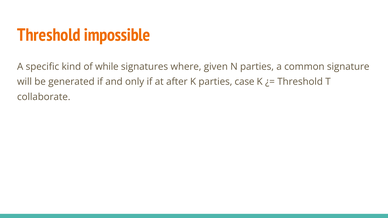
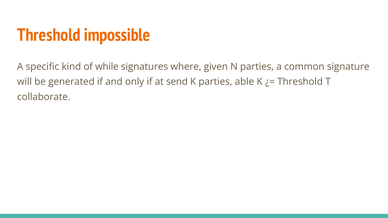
after: after -> send
case: case -> able
